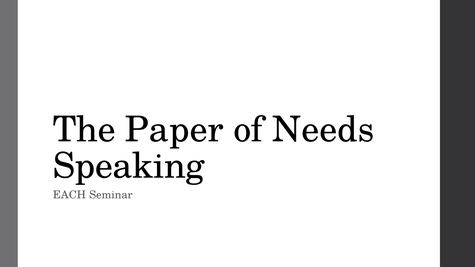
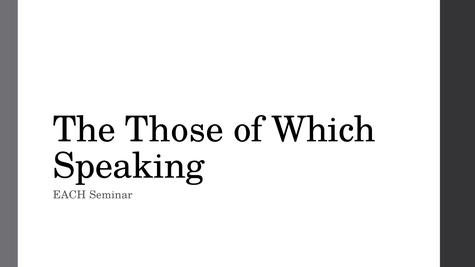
Paper: Paper -> Those
Needs: Needs -> Which
